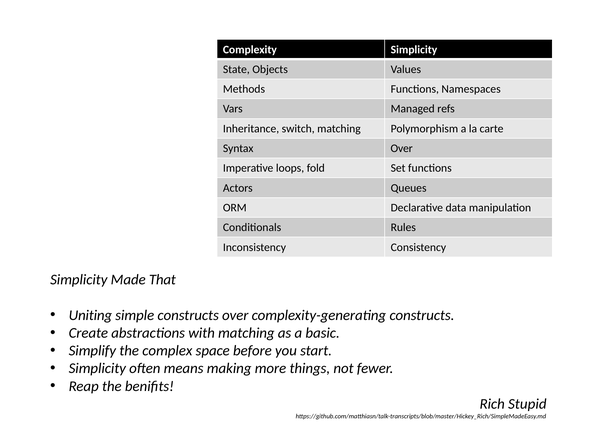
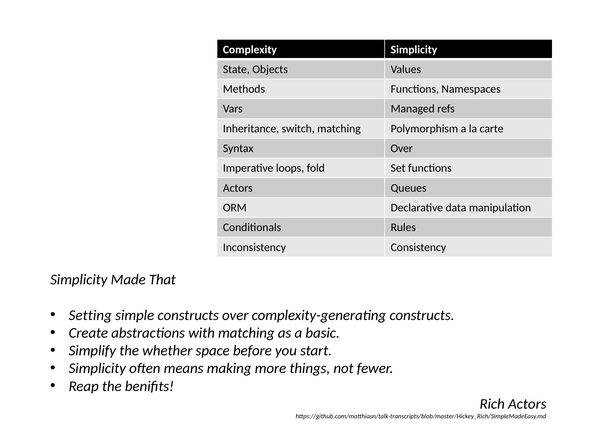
Uniting: Uniting -> Setting
complex: complex -> whether
Rich Stupid: Stupid -> Actors
